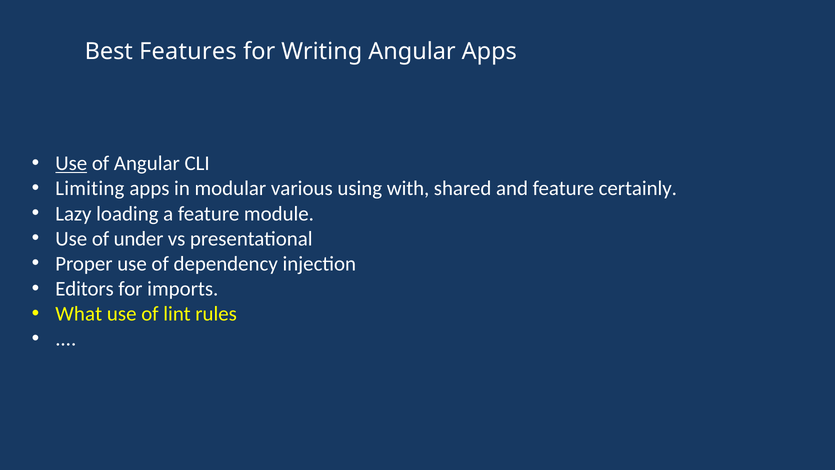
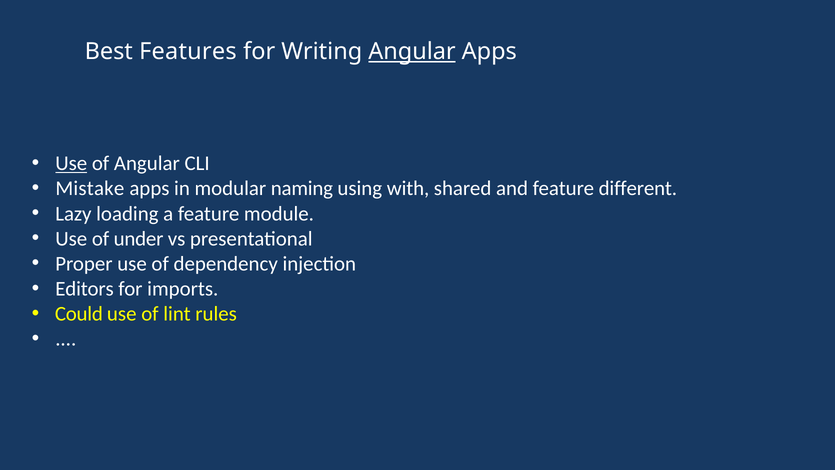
Angular at (412, 52) underline: none -> present
Limiting: Limiting -> Mistake
various: various -> naming
certainly: certainly -> different
What: What -> Could
